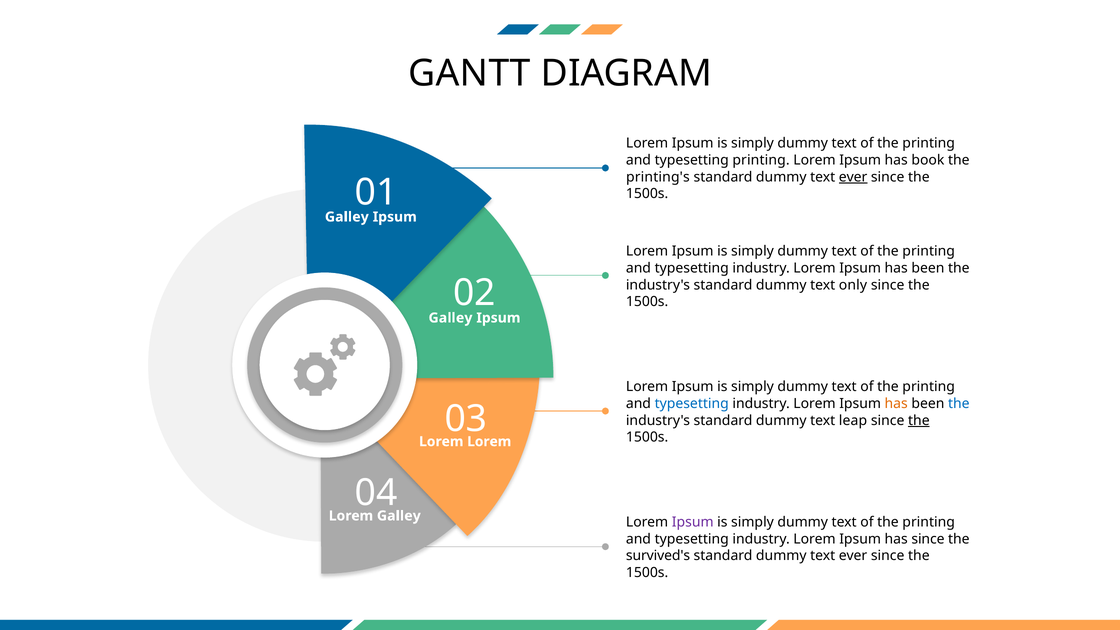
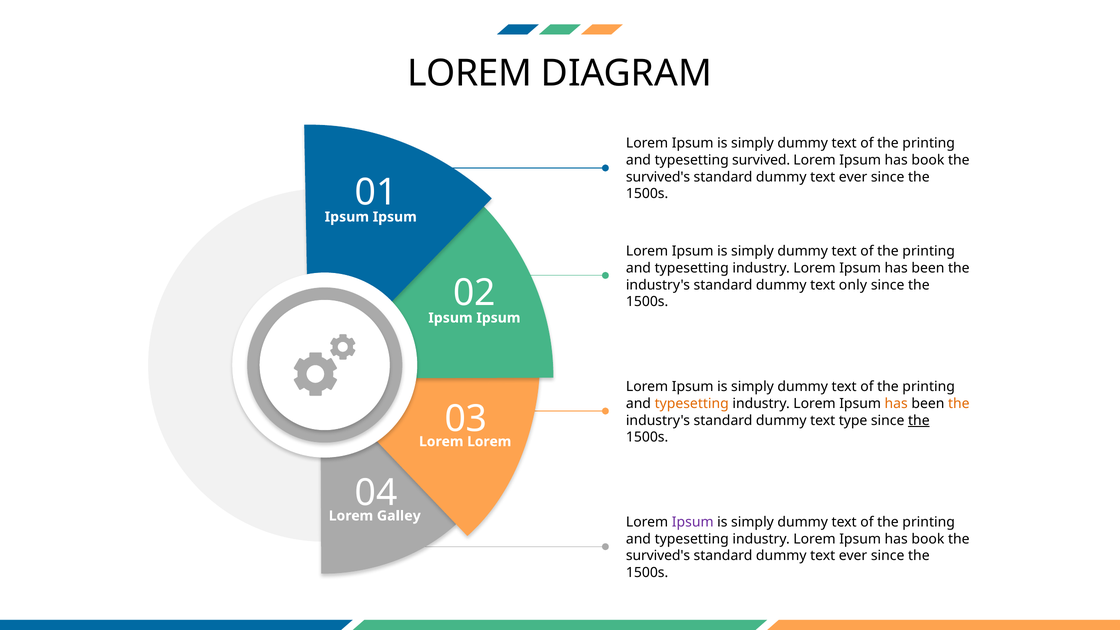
GANTT at (469, 73): GANTT -> LOREM
typesetting printing: printing -> survived
printing's at (658, 177): printing's -> survived's
ever at (853, 177) underline: present -> none
Galley at (347, 217): Galley -> Ipsum
Galley at (450, 318): Galley -> Ipsum
typesetting at (692, 404) colour: blue -> orange
the at (959, 404) colour: blue -> orange
leap: leap -> type
since at (928, 539): since -> book
